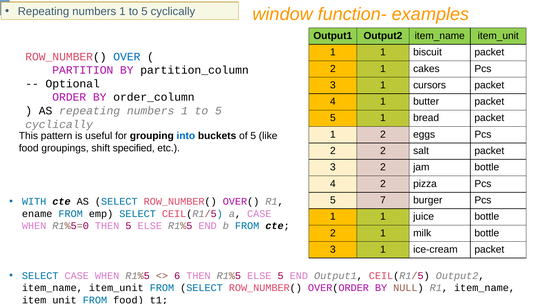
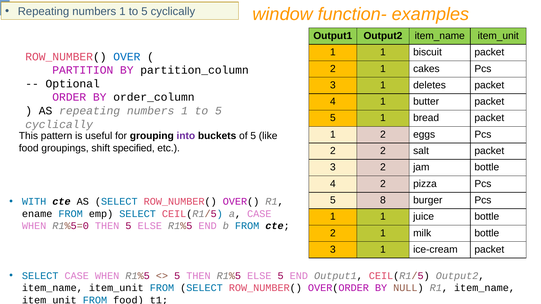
cursors: cursors -> deletes
into colour: blue -> purple
7: 7 -> 8
6 at (177, 276): 6 -> 5
